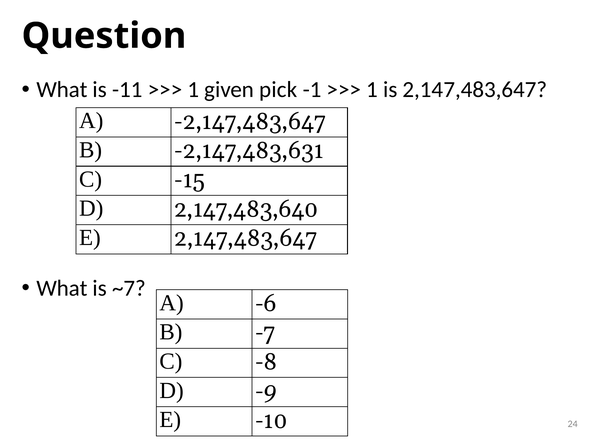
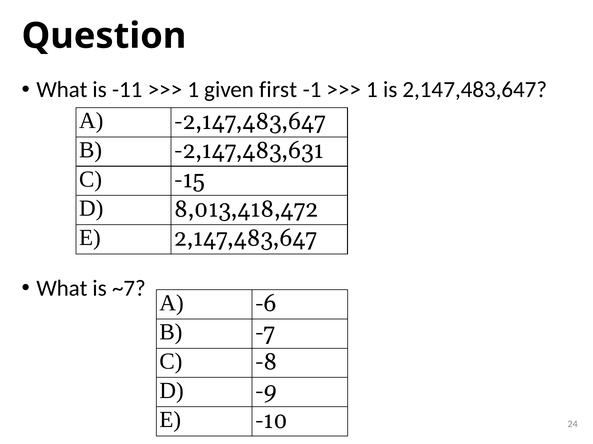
pick: pick -> first
2,147,483,640: 2,147,483,640 -> 8,013,418,472
